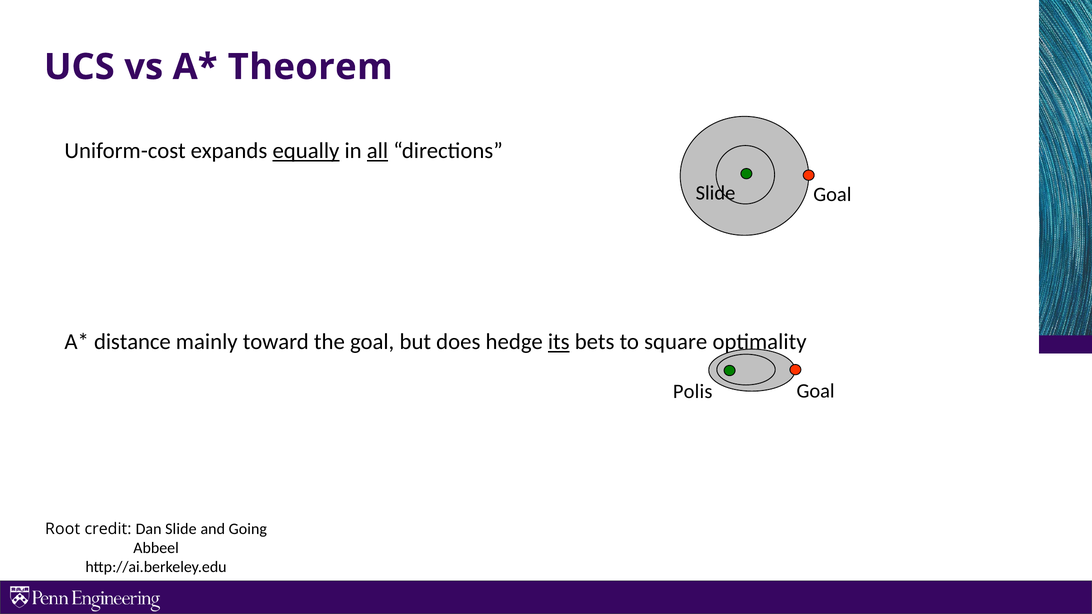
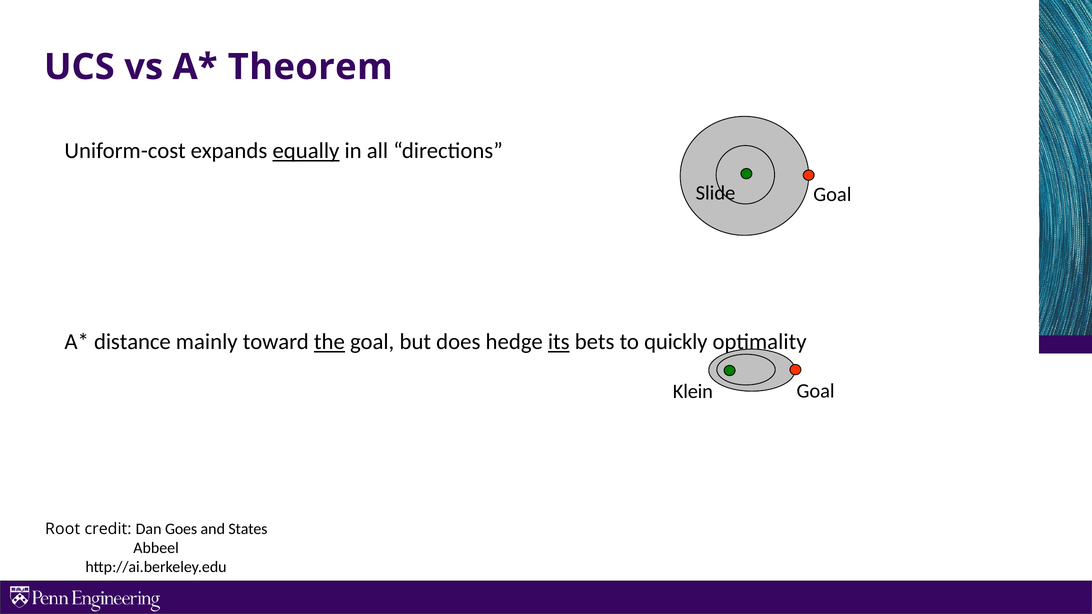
all underline: present -> none
the underline: none -> present
square: square -> quickly
Polis: Polis -> Klein
Dan Slide: Slide -> Goes
Going: Going -> States
